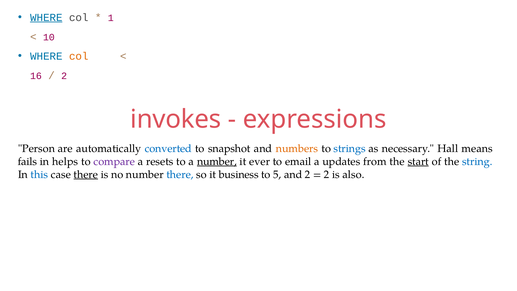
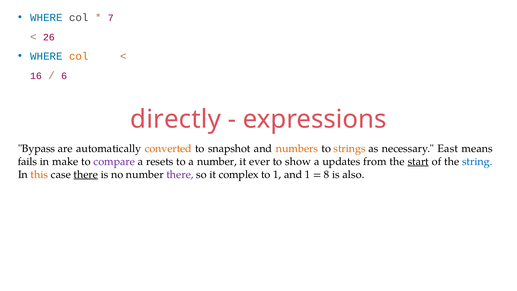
WHERE at (46, 17) underline: present -> none
1: 1 -> 7
10: 10 -> 26
2 at (64, 76): 2 -> 6
invokes: invokes -> directly
Person: Person -> Bypass
converted colour: blue -> orange
strings colour: blue -> orange
Hall: Hall -> East
helps: helps -> make
number at (217, 161) underline: present -> none
email: email -> show
this colour: blue -> orange
there at (180, 174) colour: blue -> purple
business: business -> complex
to 5: 5 -> 1
and 2: 2 -> 1
2 at (327, 174): 2 -> 8
